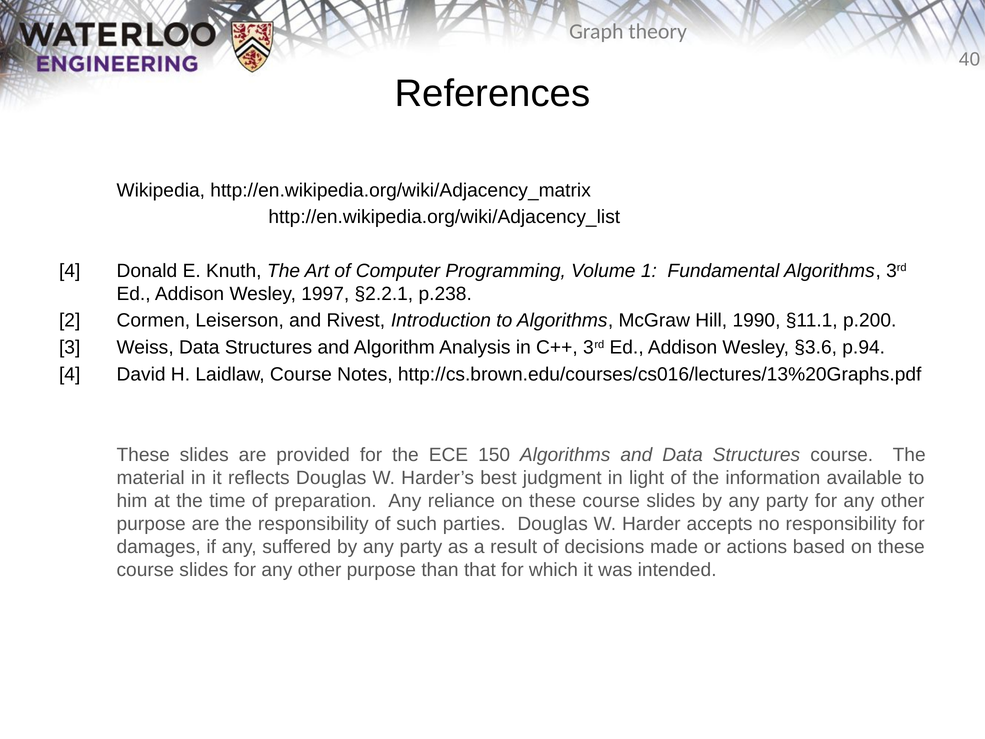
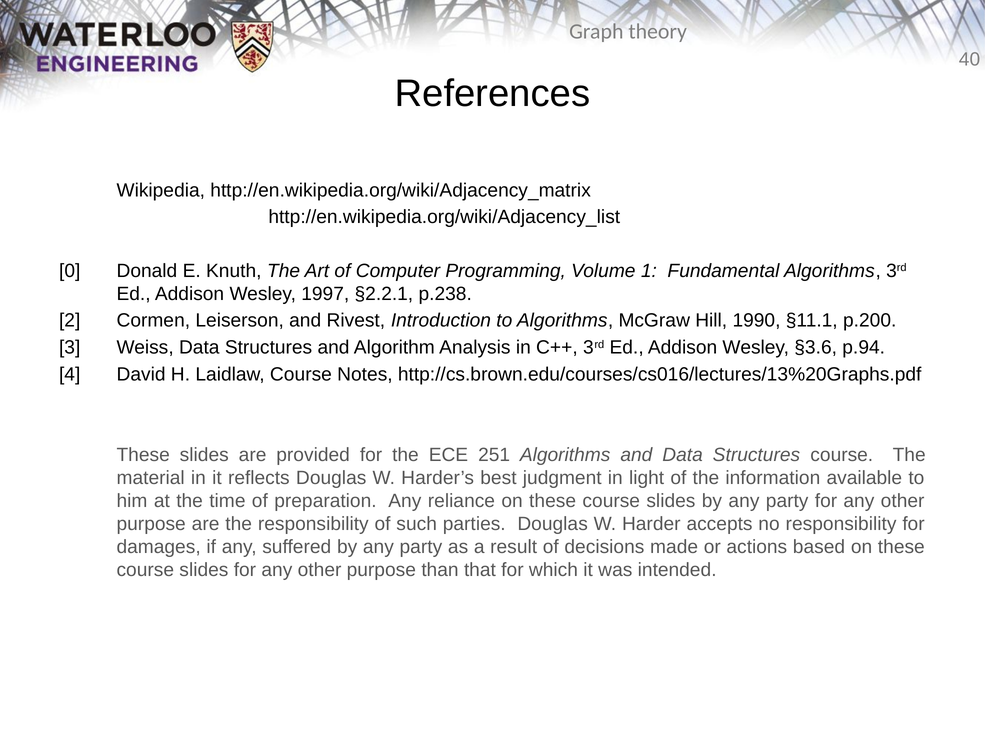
4 at (70, 271): 4 -> 0
150: 150 -> 251
